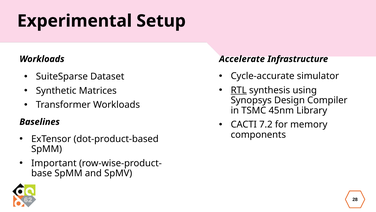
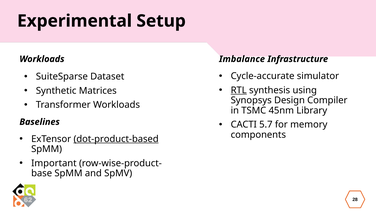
Accelerate: Accelerate -> Imbalance
7.2: 7.2 -> 5.7
dot-product-based underline: none -> present
